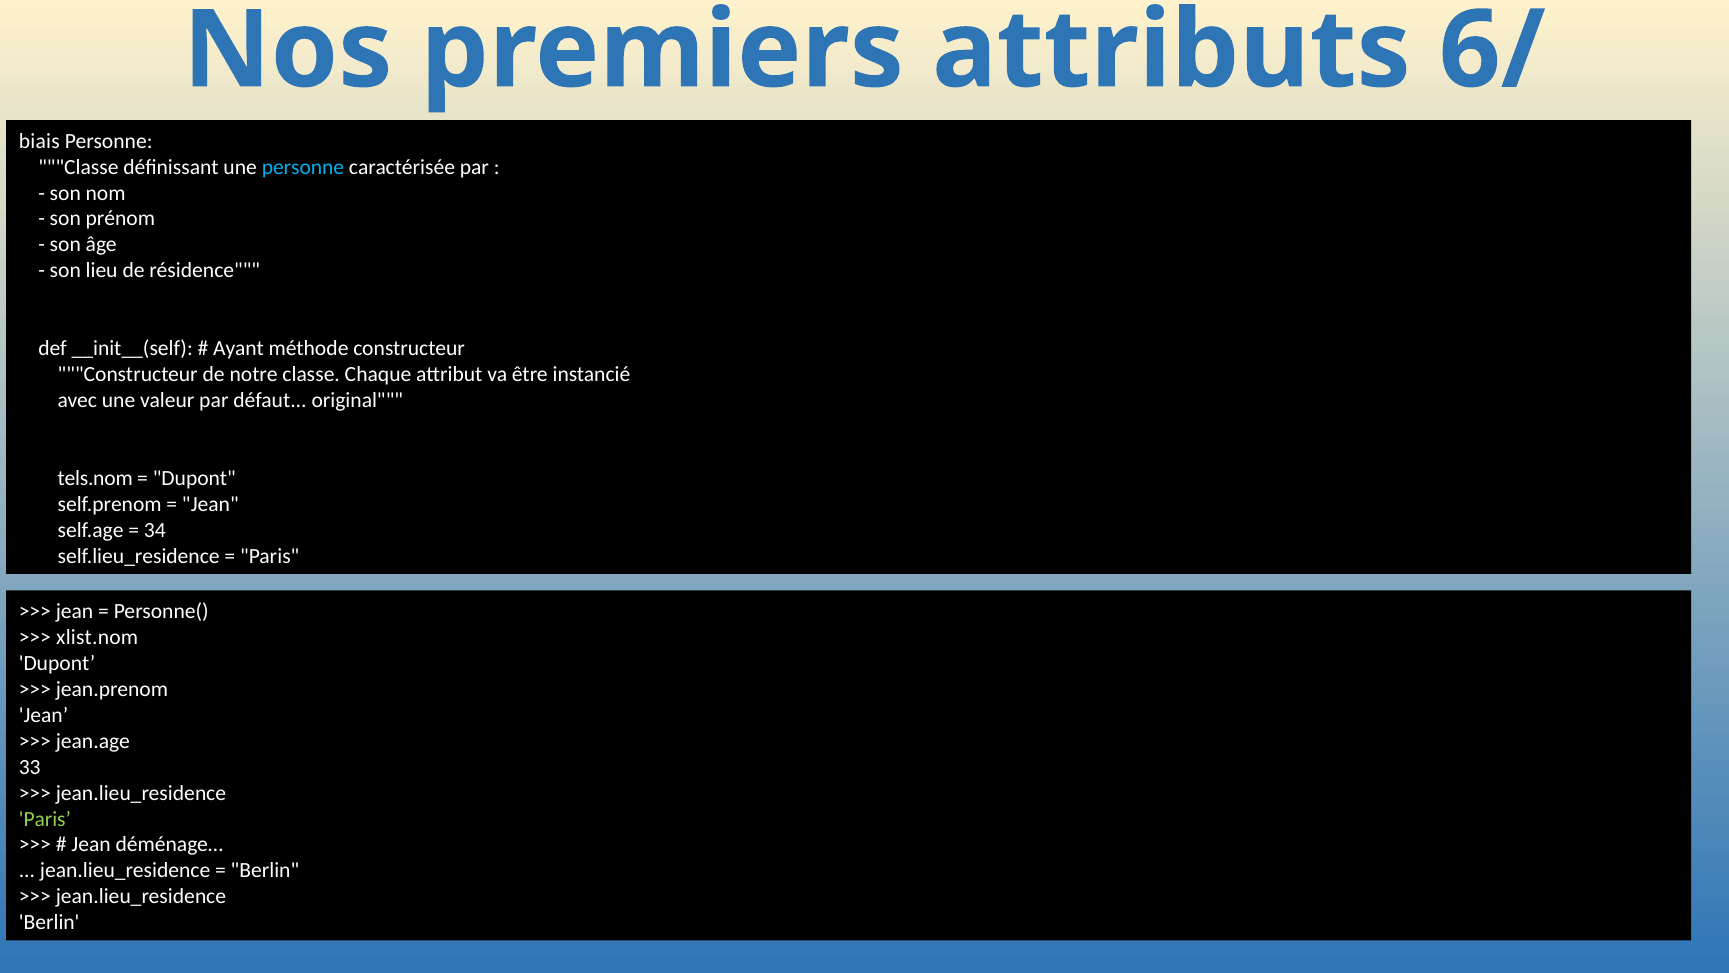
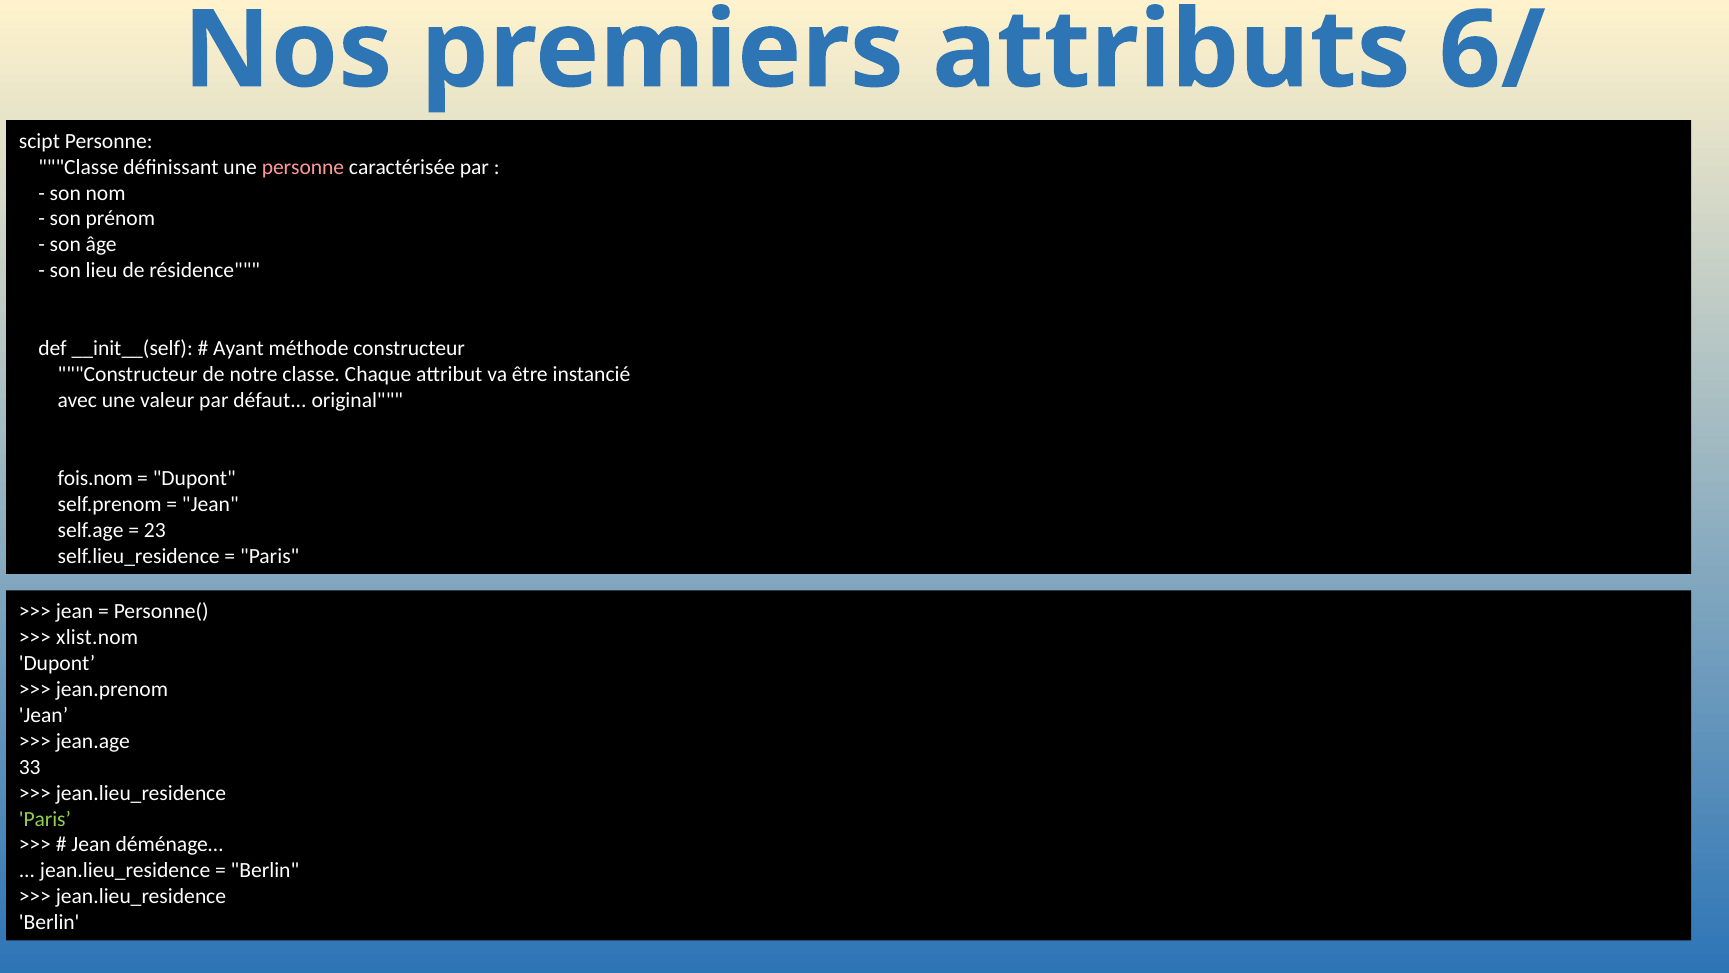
biais: biais -> scipt
personne at (303, 167) colour: light blue -> pink
tels.nom: tels.nom -> fois.nom
34: 34 -> 23
